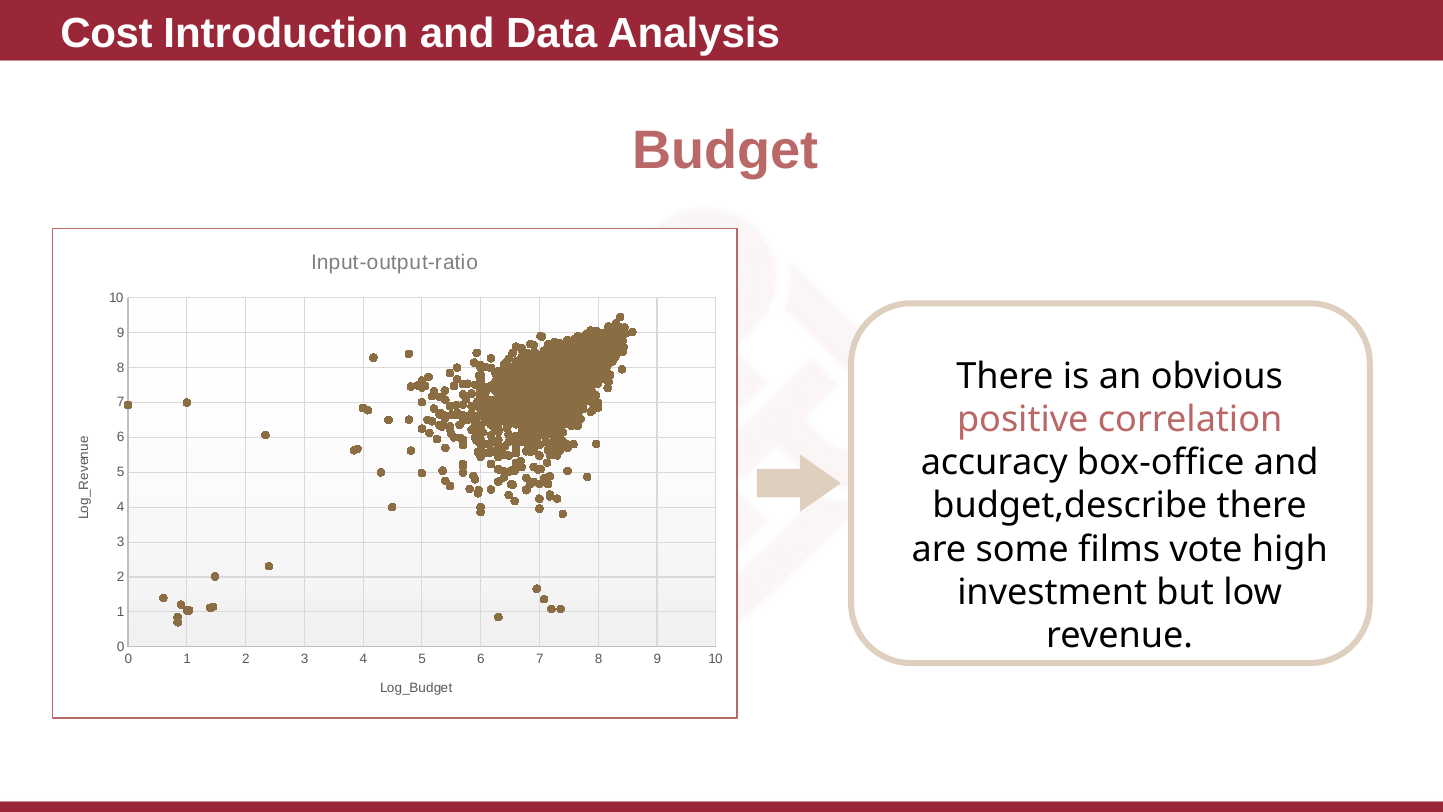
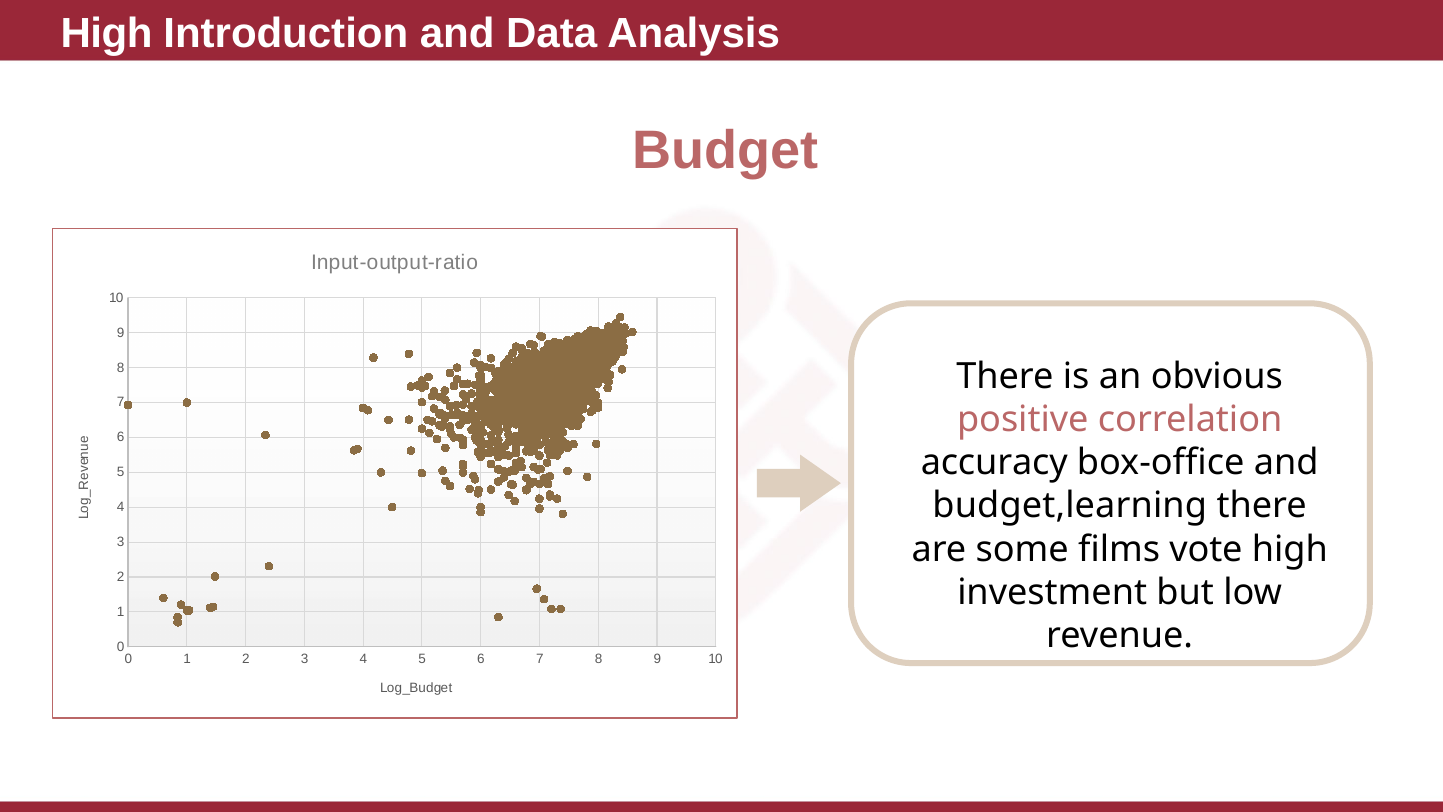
Cost at (107, 33): Cost -> High
budget,describe: budget,describe -> budget,learning
